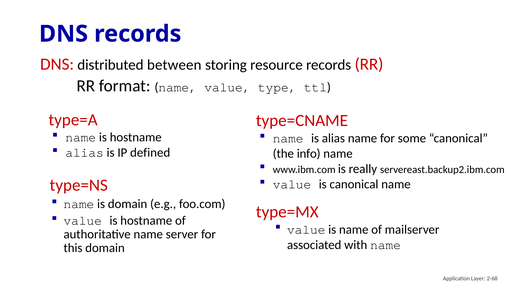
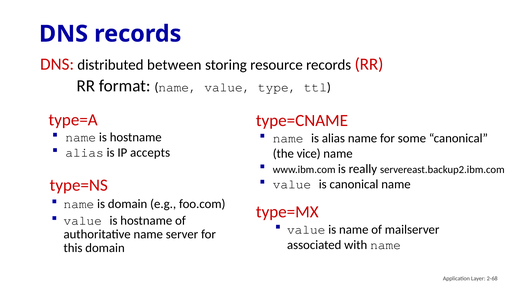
defined: defined -> accepts
info: info -> vice
